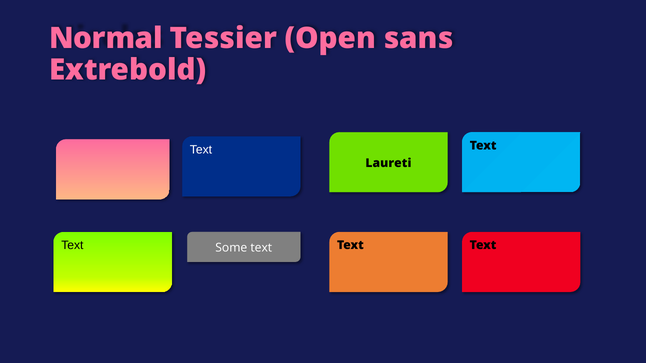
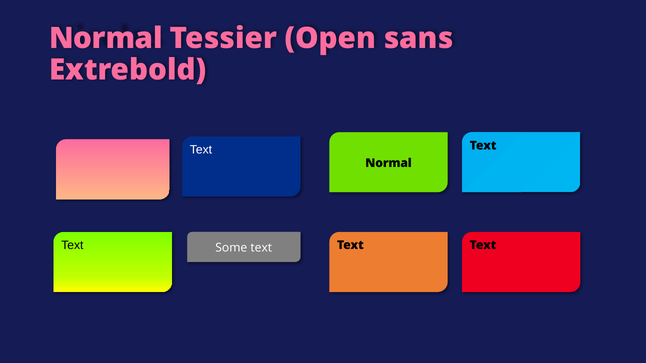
Laureti at (388, 163): Laureti -> Normal
